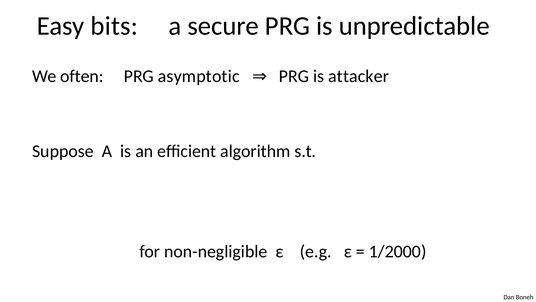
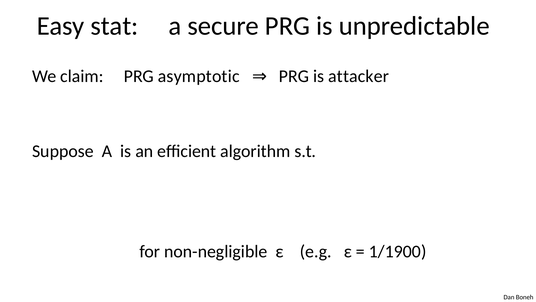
bits: bits -> stat
often: often -> claim
1/2000: 1/2000 -> 1/1900
